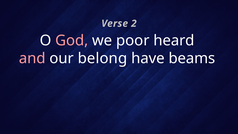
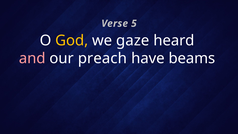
2: 2 -> 5
God colour: pink -> yellow
poor: poor -> gaze
belong: belong -> preach
